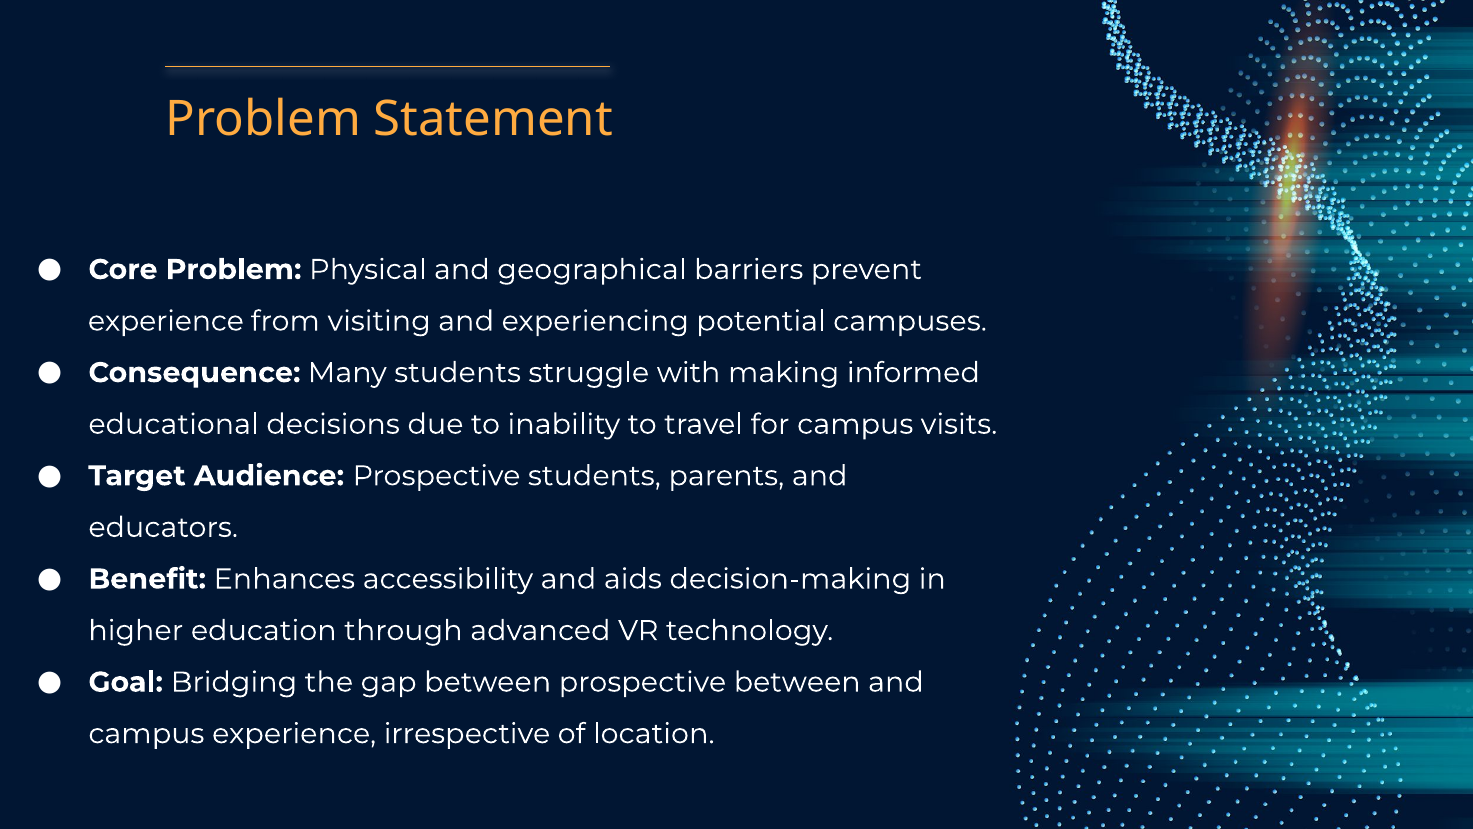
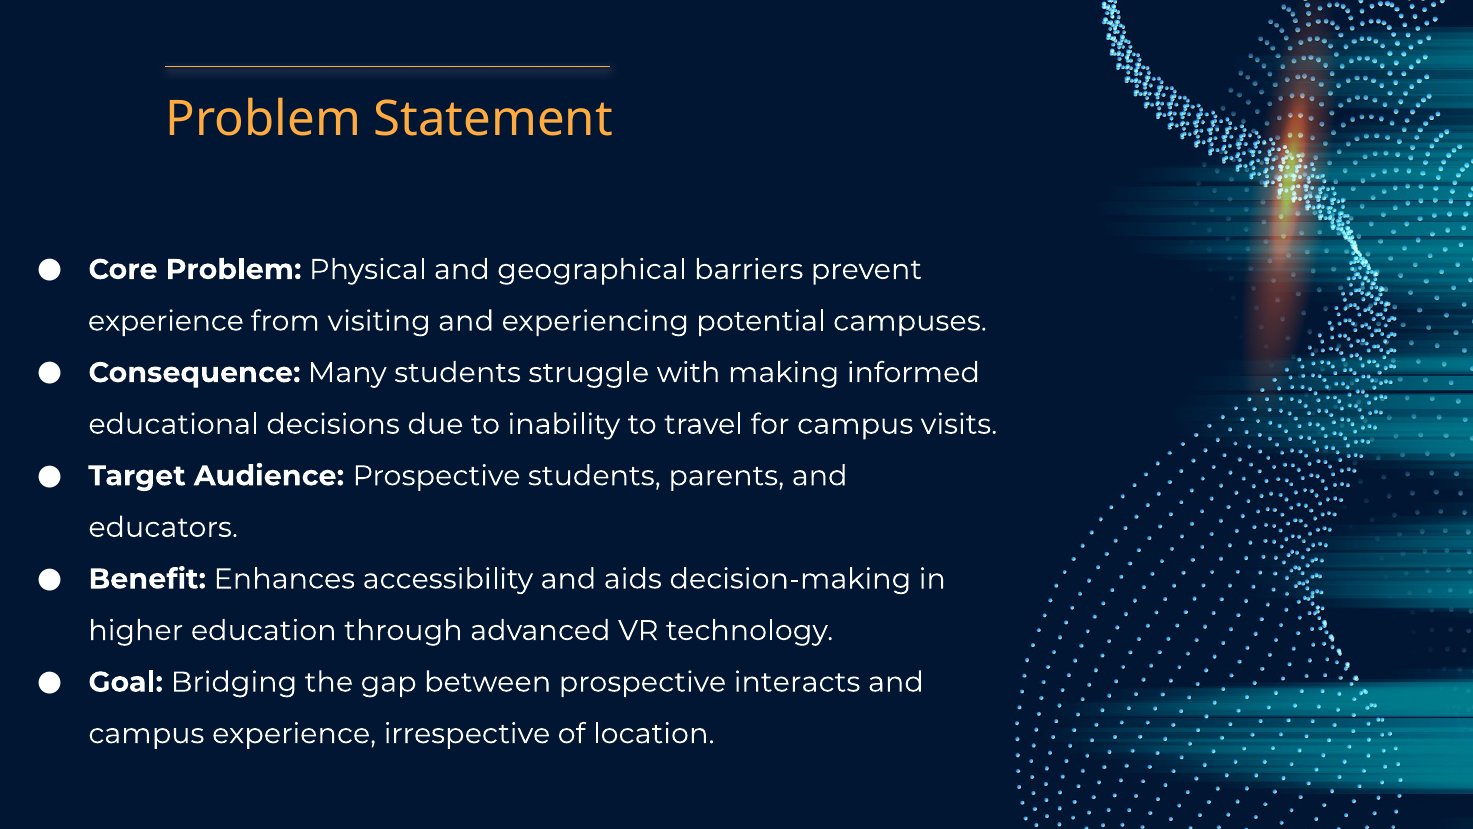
prospective between: between -> interacts
